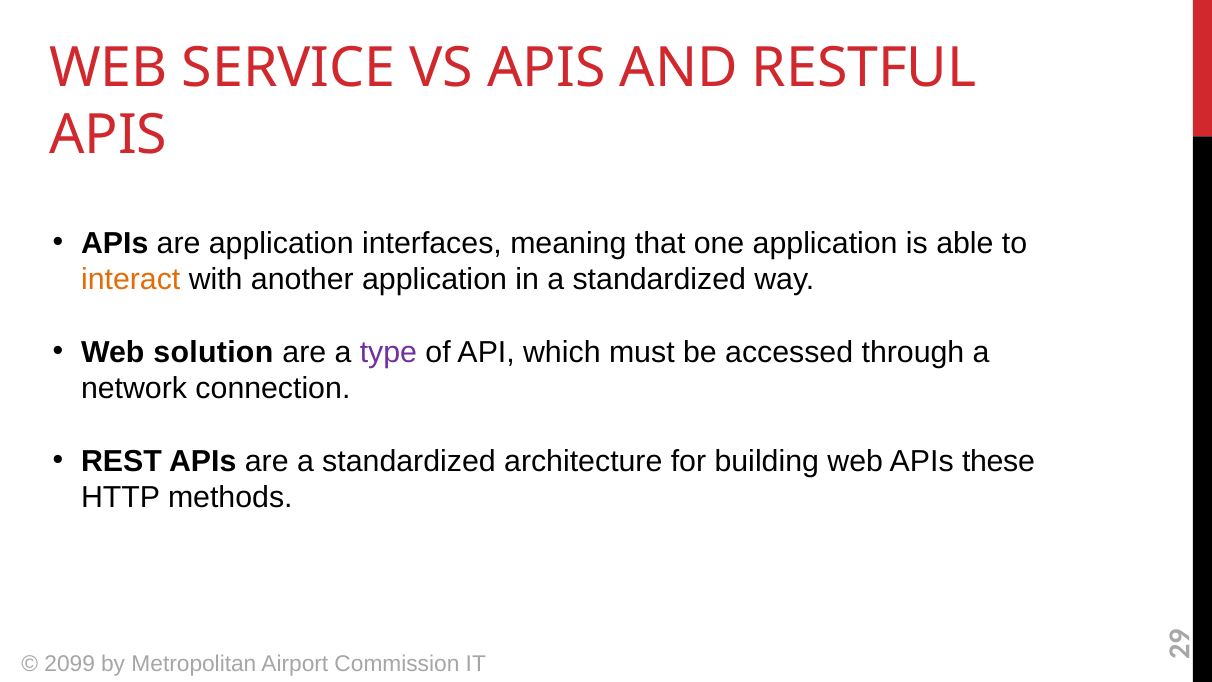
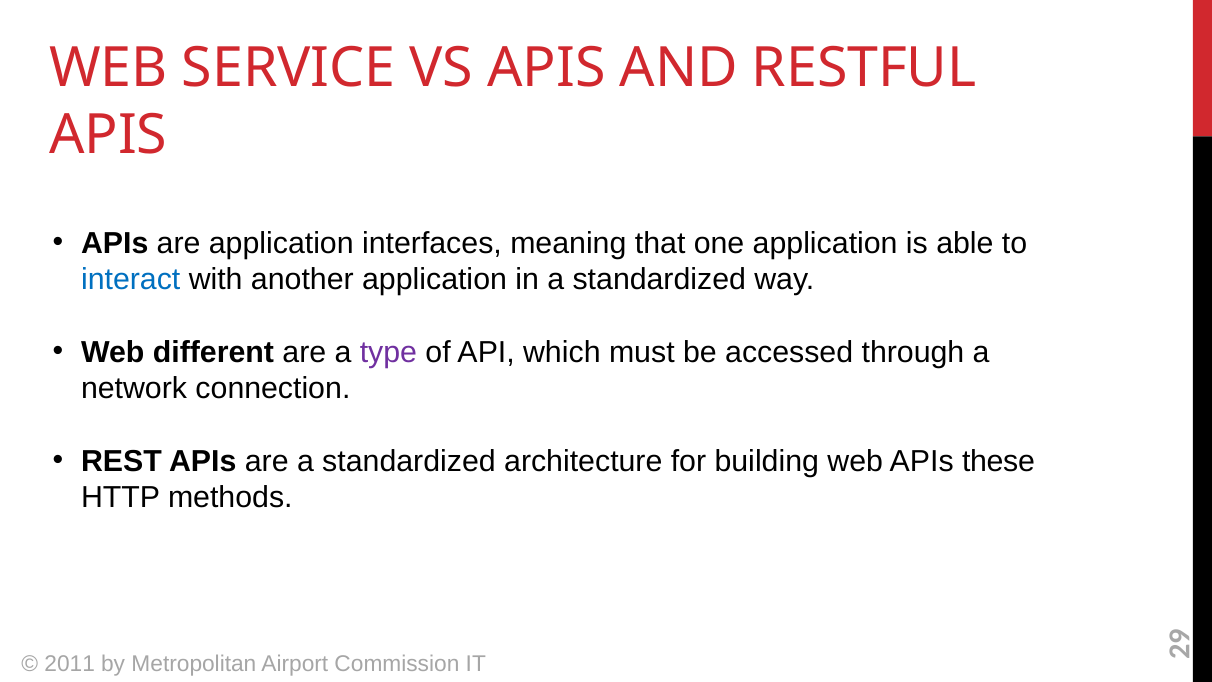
interact colour: orange -> blue
solution: solution -> different
2099: 2099 -> 2011
